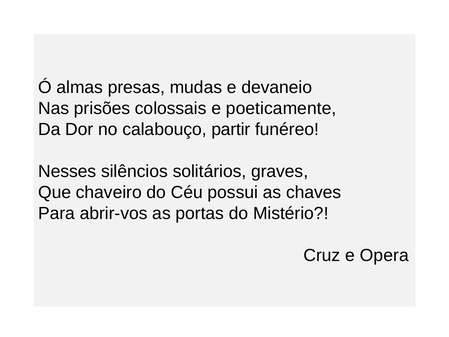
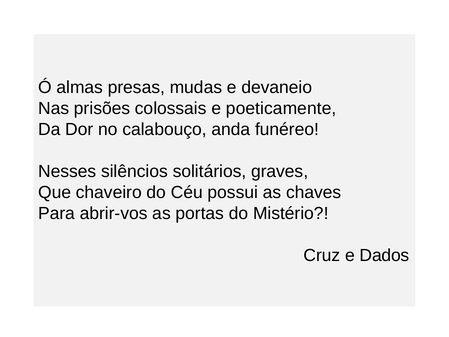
partir: partir -> anda
Opera: Opera -> Dados
